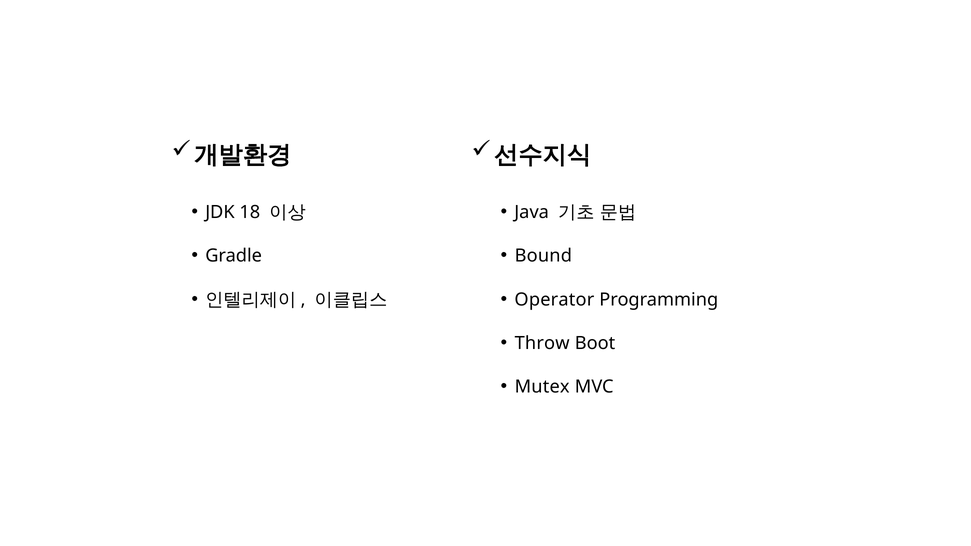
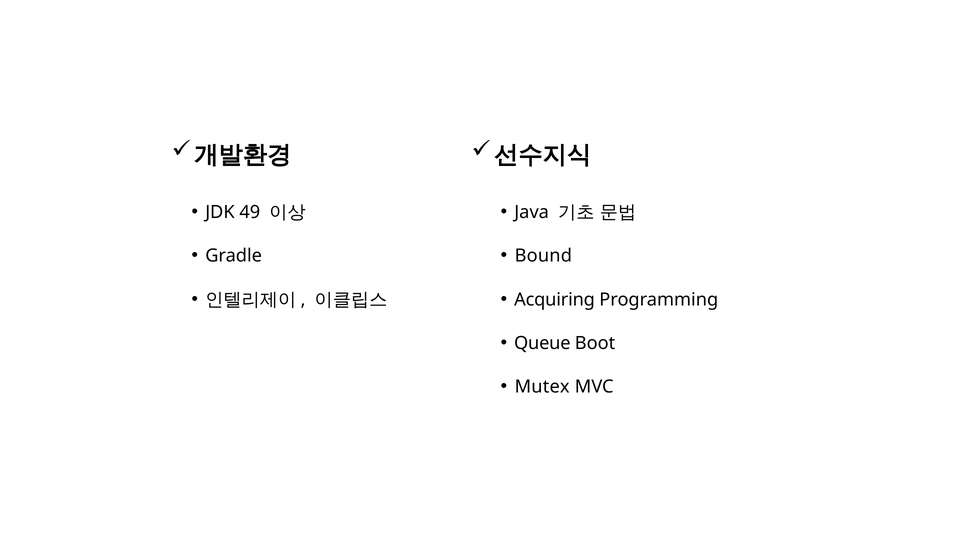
18: 18 -> 49
Operator: Operator -> Acquiring
Throw: Throw -> Queue
